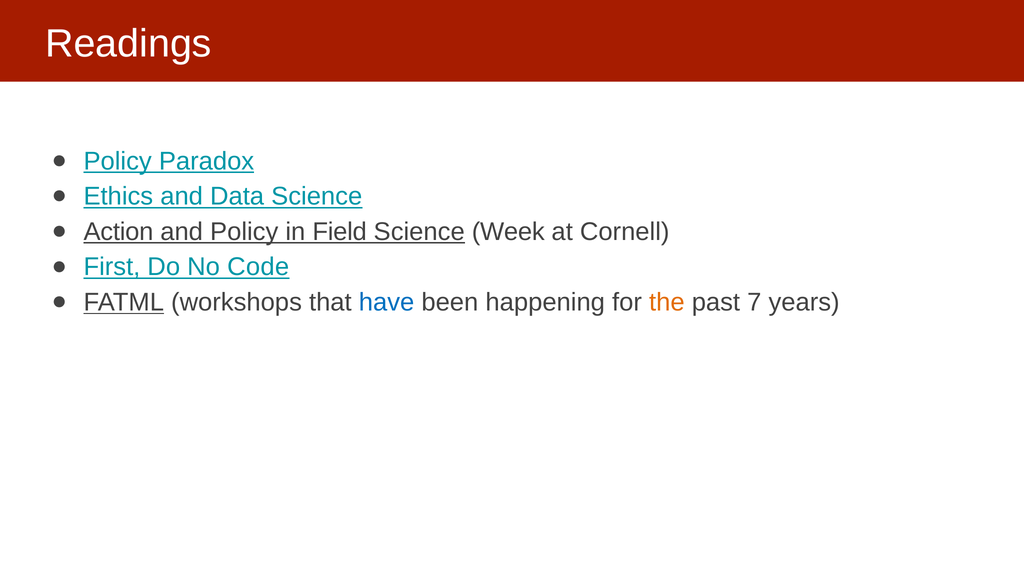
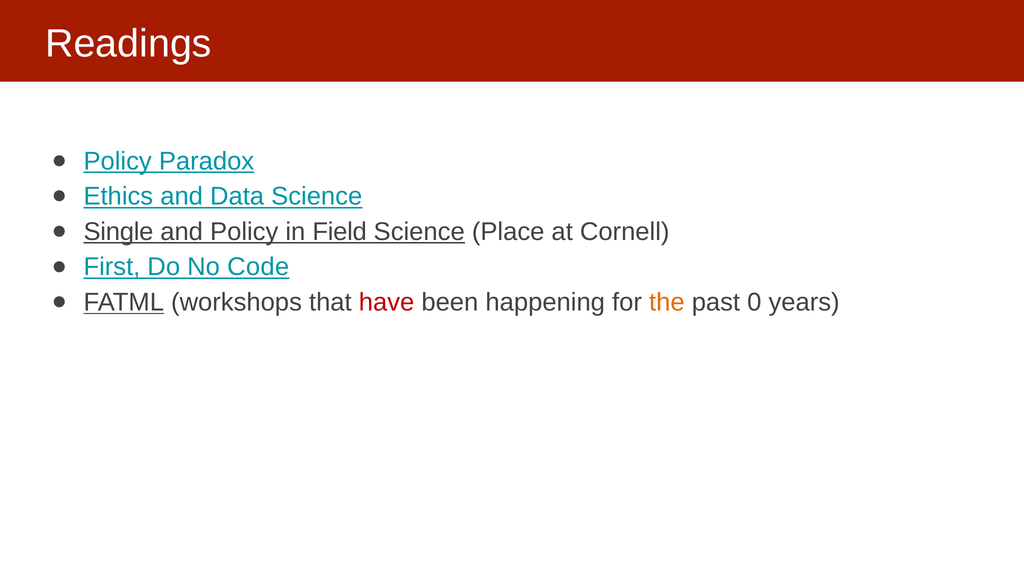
Action: Action -> Single
Week: Week -> Place
have colour: blue -> red
7: 7 -> 0
